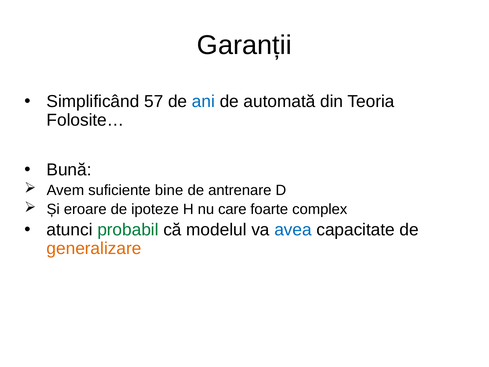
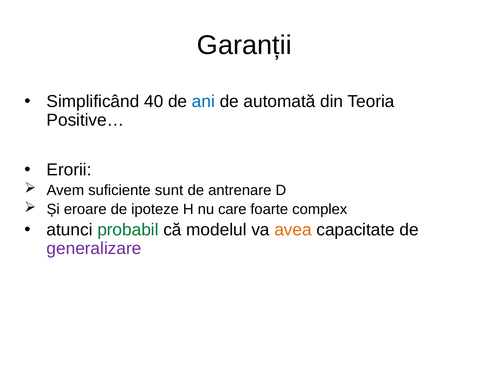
57: 57 -> 40
Folosite…: Folosite… -> Positive…
Bună: Bună -> Erorii
bine: bine -> sunt
avea colour: blue -> orange
generalizare colour: orange -> purple
